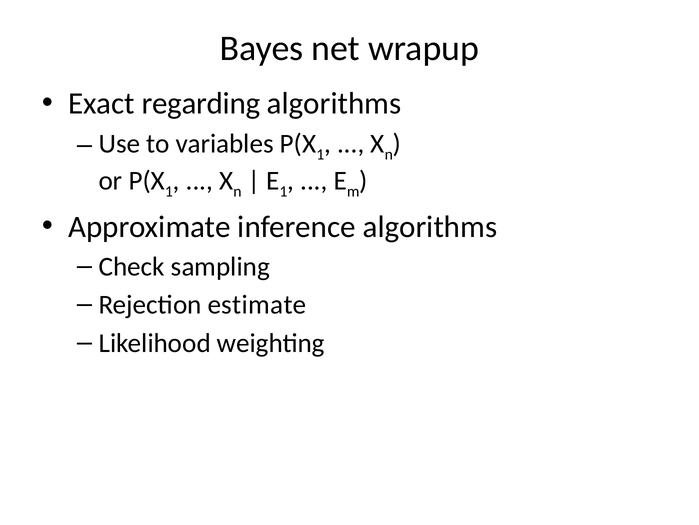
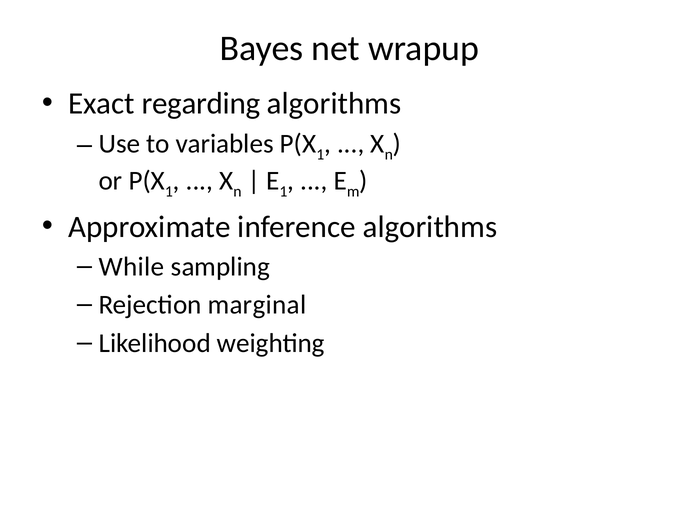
Check: Check -> While
estimate: estimate -> marginal
